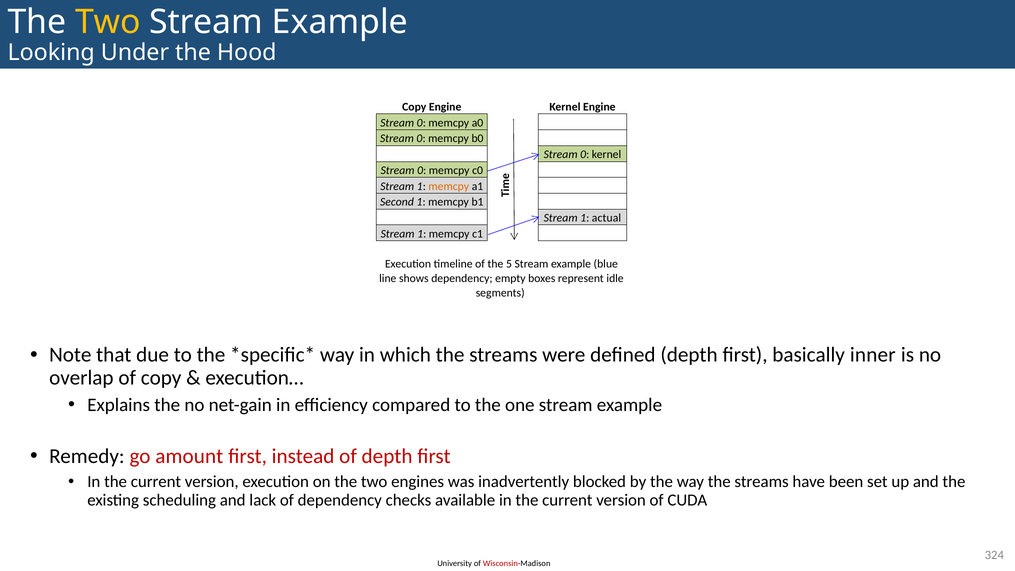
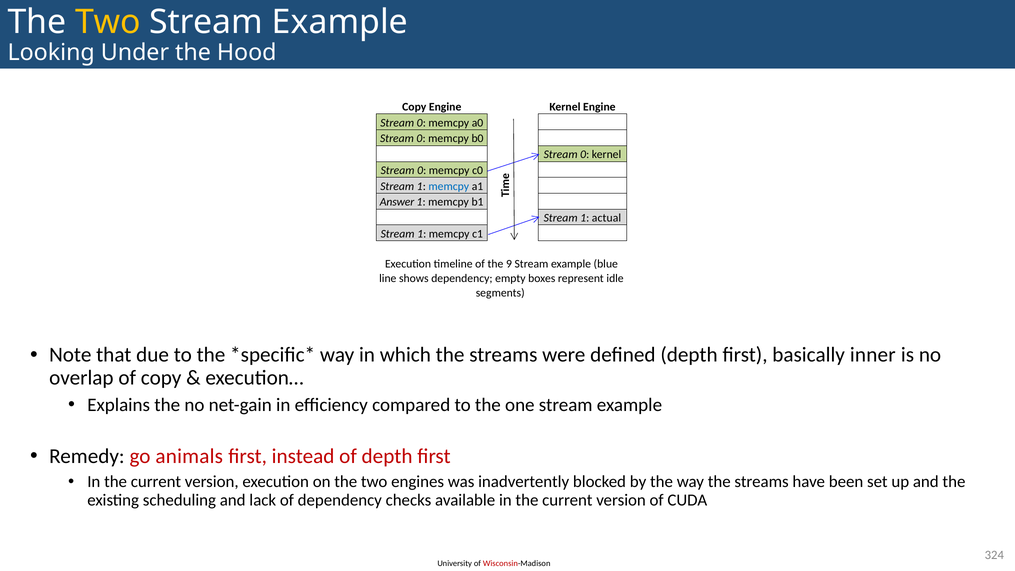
memcpy at (449, 186) colour: orange -> blue
Second: Second -> Answer
5: 5 -> 9
amount: amount -> animals
